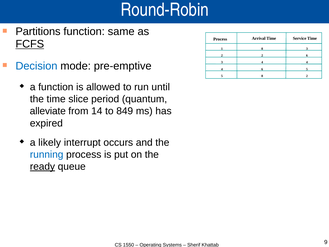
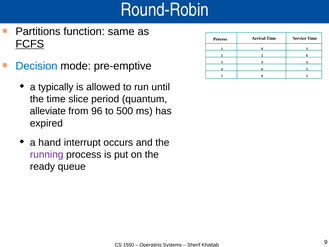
a function: function -> typically
14: 14 -> 96
849: 849 -> 500
likely: likely -> hand
running colour: blue -> purple
ready underline: present -> none
